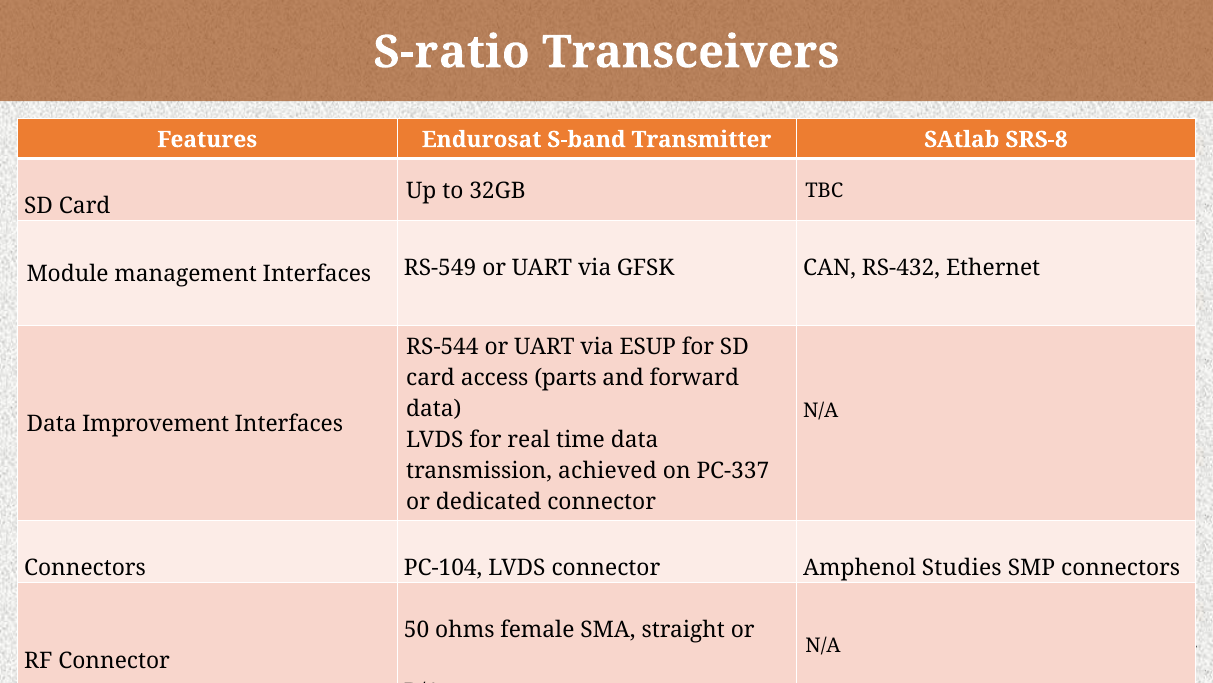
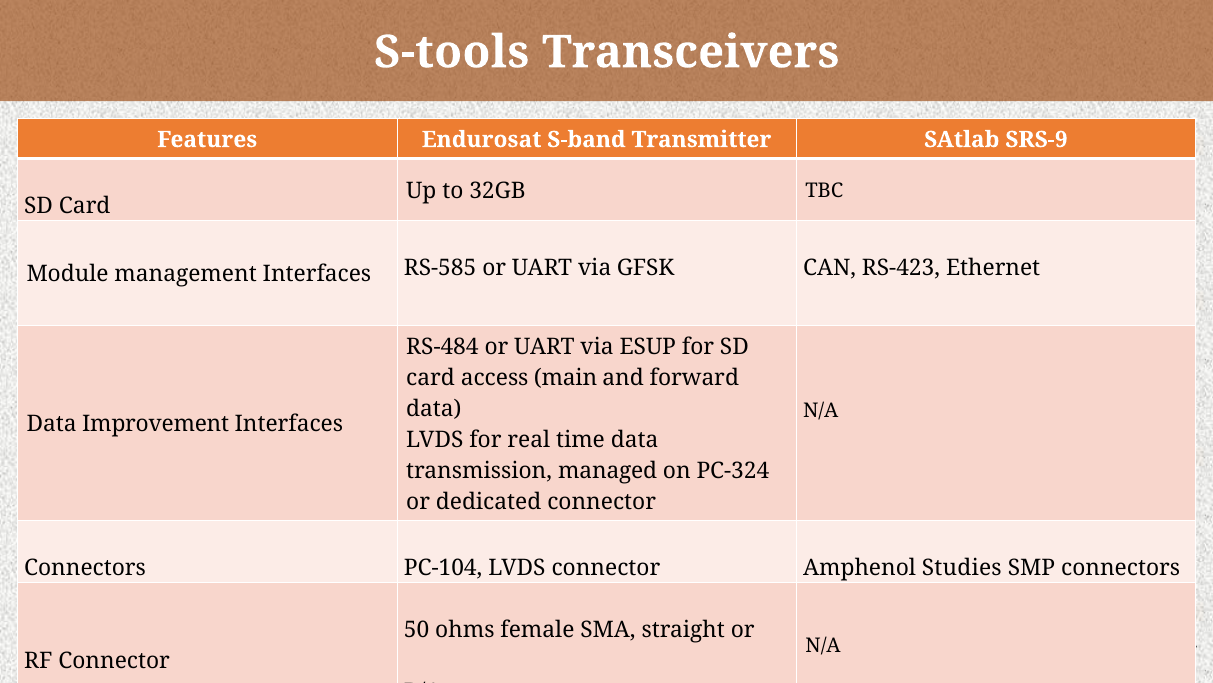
S-ratio: S-ratio -> S-tools
SRS-8: SRS-8 -> SRS-9
RS-549: RS-549 -> RS-585
RS-432: RS-432 -> RS-423
RS-544: RS-544 -> RS-484
parts: parts -> main
achieved: achieved -> managed
PC-337: PC-337 -> PC-324
